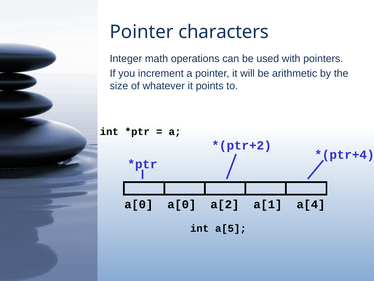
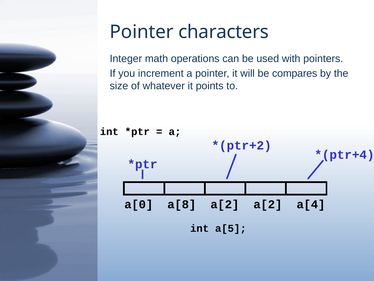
arithmetic: arithmetic -> compares
a[0 a[0: a[0 -> a[8
a[2 a[1: a[1 -> a[2
